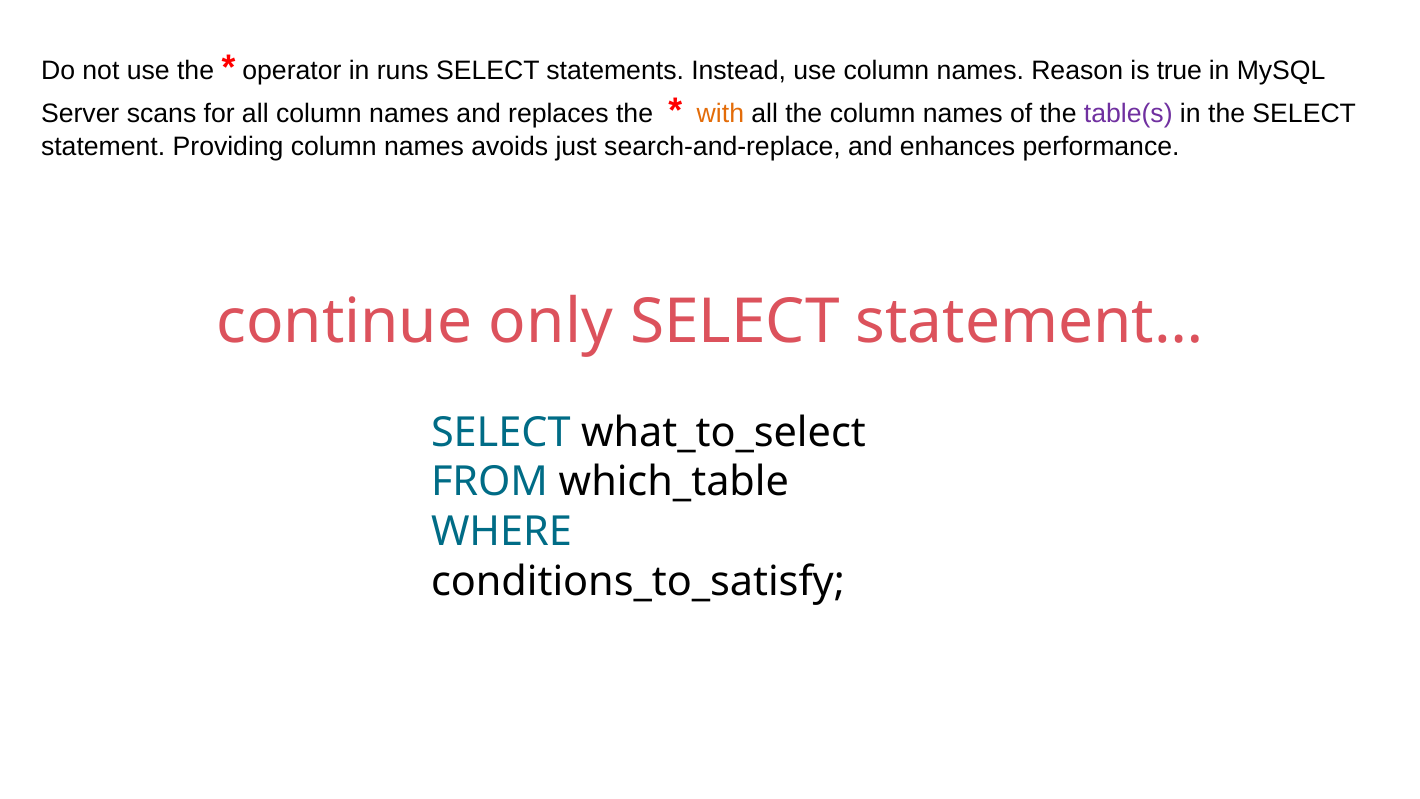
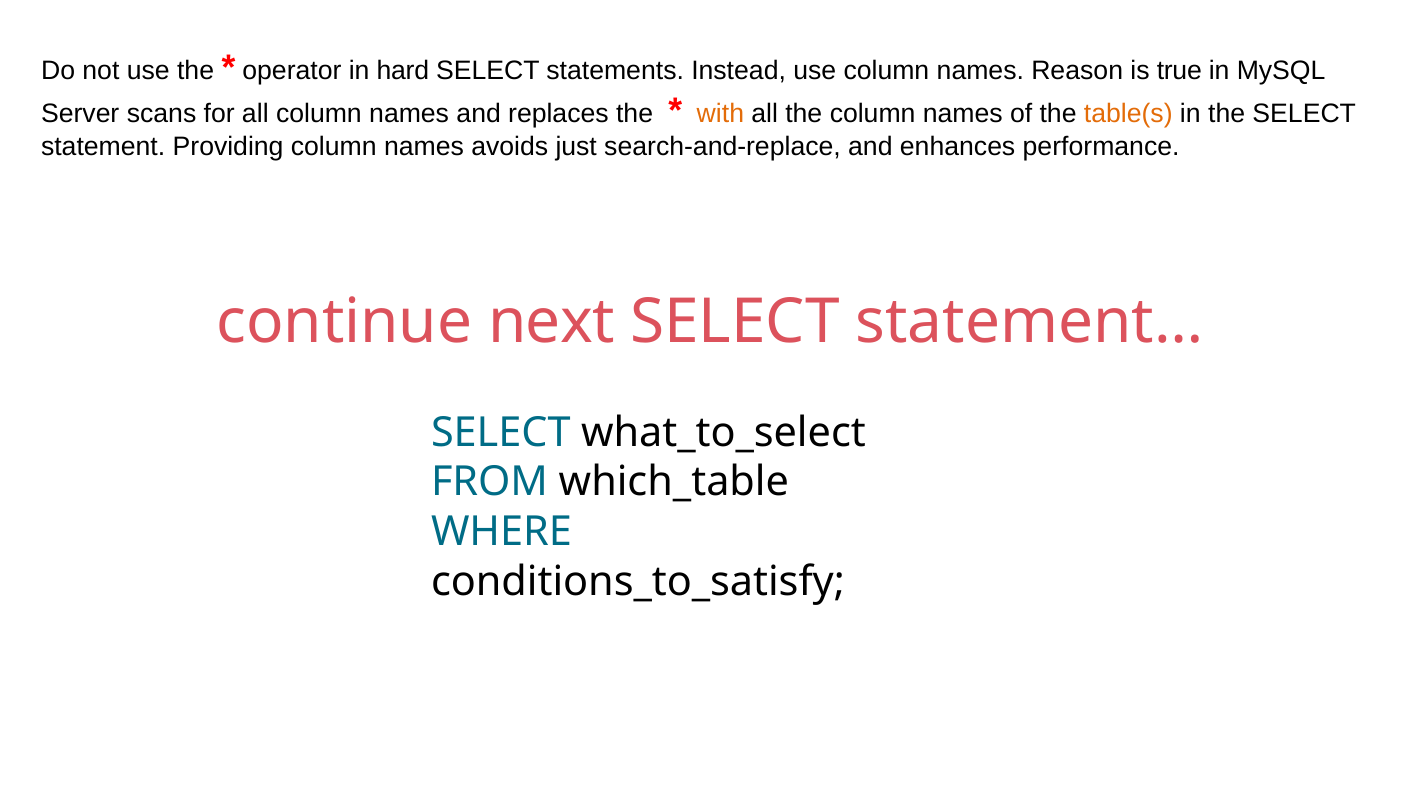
runs: runs -> hard
table(s colour: purple -> orange
only: only -> next
